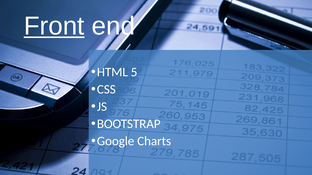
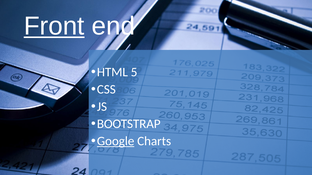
Google underline: none -> present
